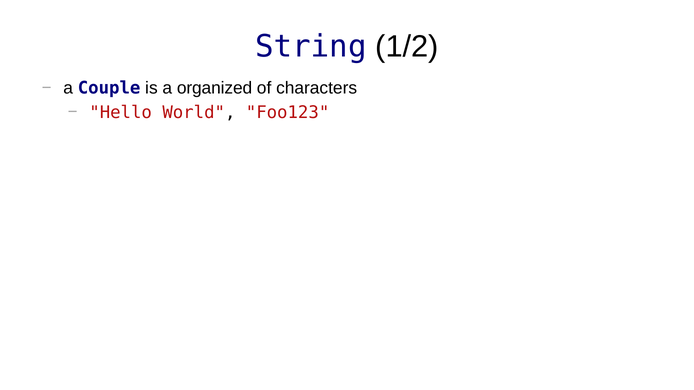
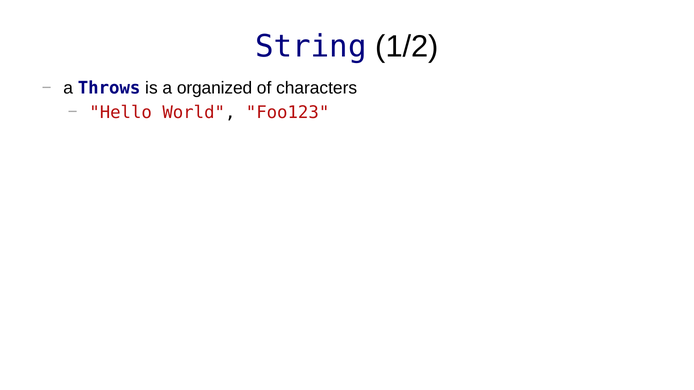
Couple: Couple -> Throws
